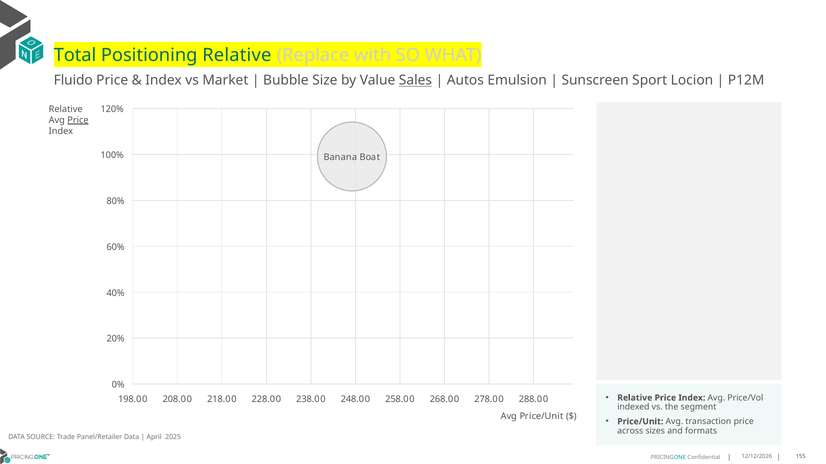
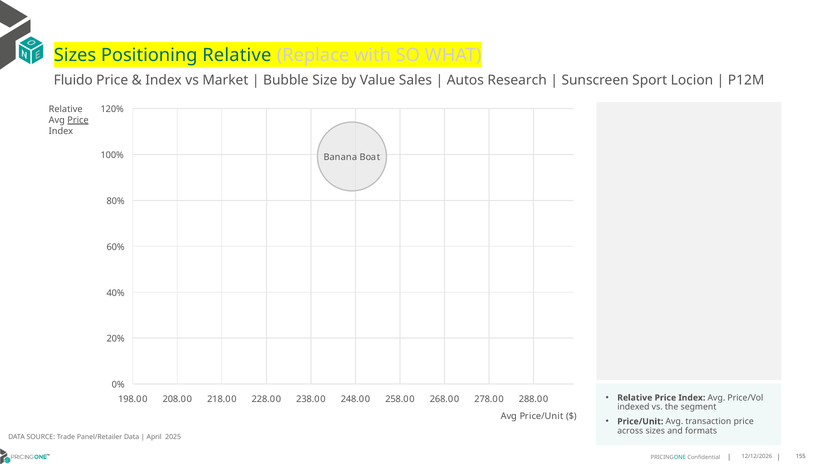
Total at (75, 56): Total -> Sizes
Sales underline: present -> none
Emulsion: Emulsion -> Research
